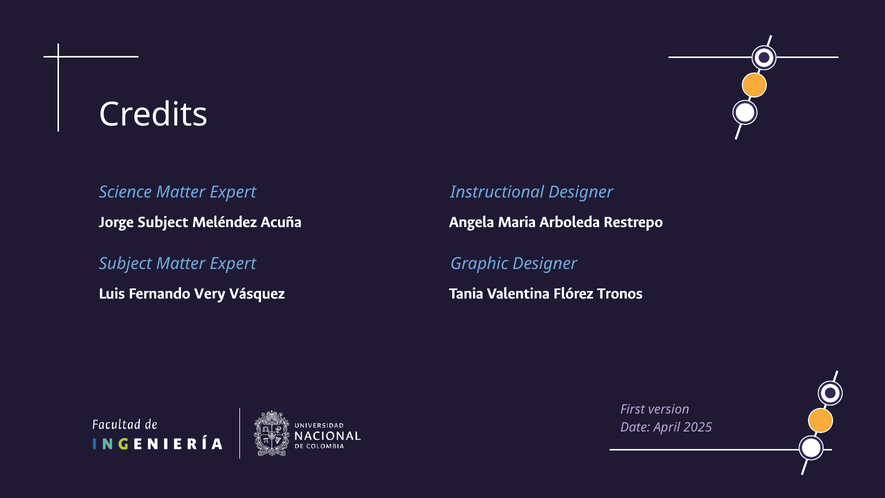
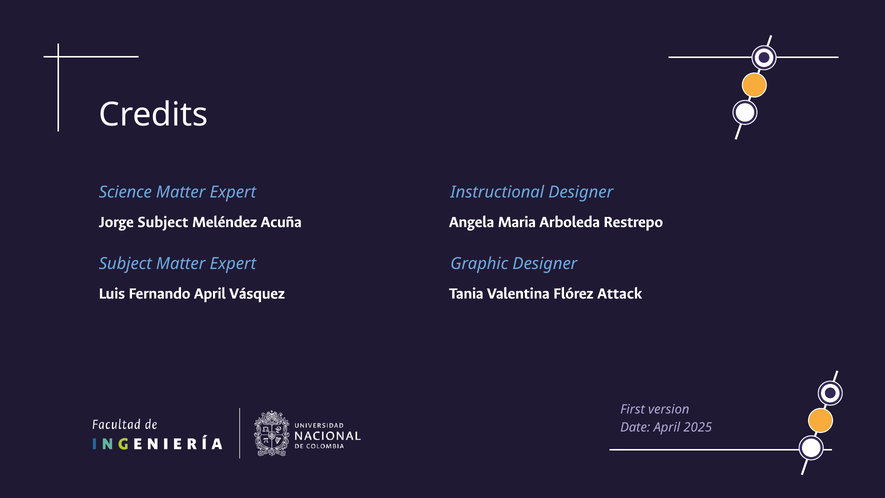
Fernando Very: Very -> April
Tronos: Tronos -> Attack
